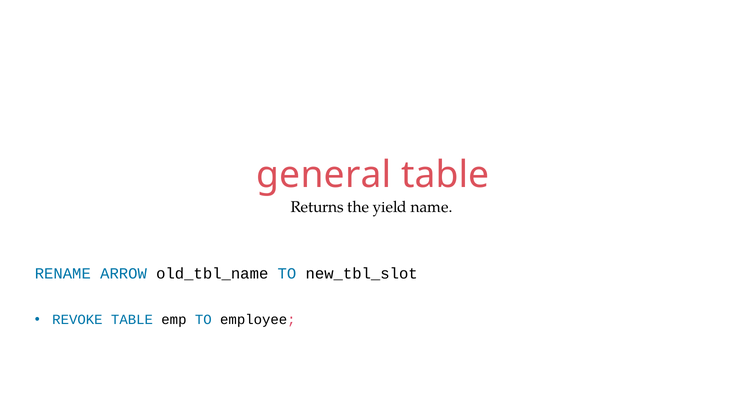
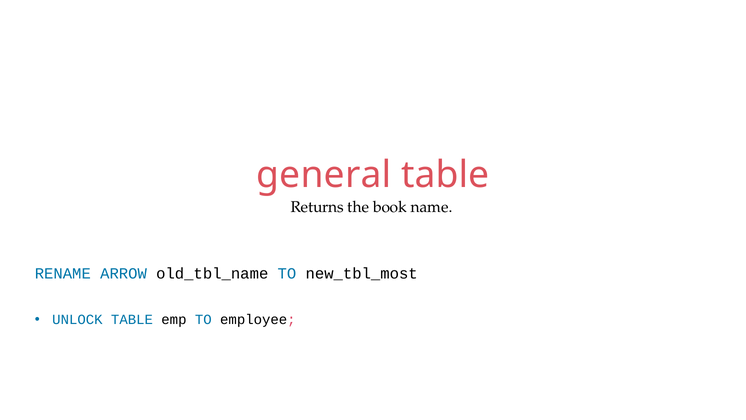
yield: yield -> book
new_tbl_slot: new_tbl_slot -> new_tbl_most
REVOKE: REVOKE -> UNLOCK
